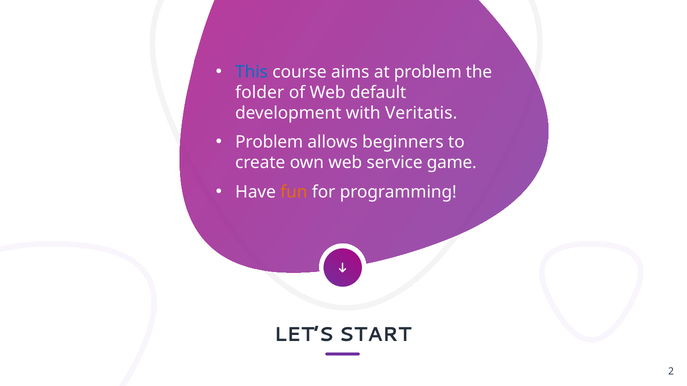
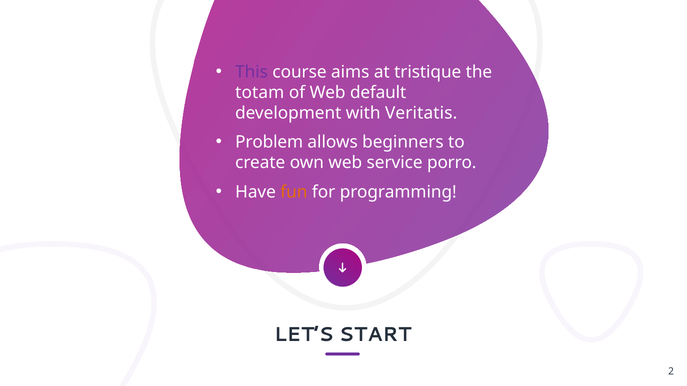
This colour: blue -> purple
at problem: problem -> tristique
folder: folder -> totam
game: game -> porro
